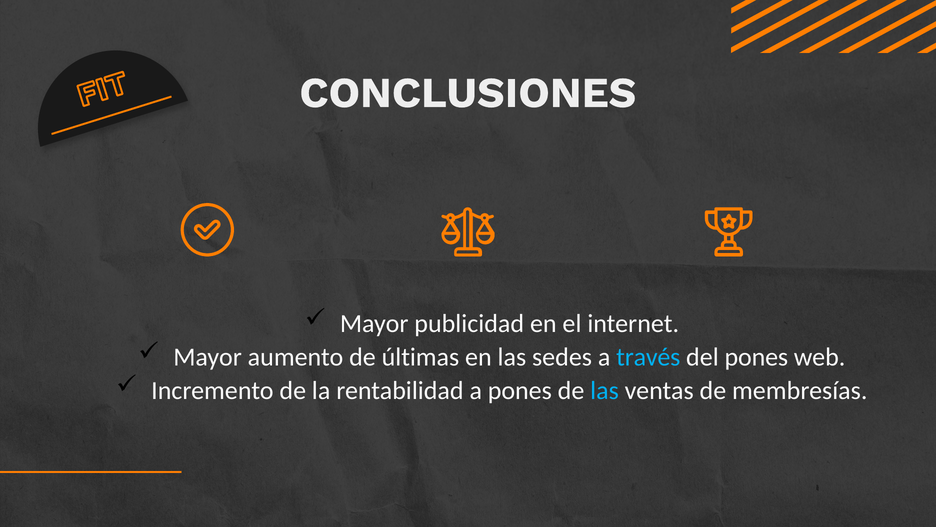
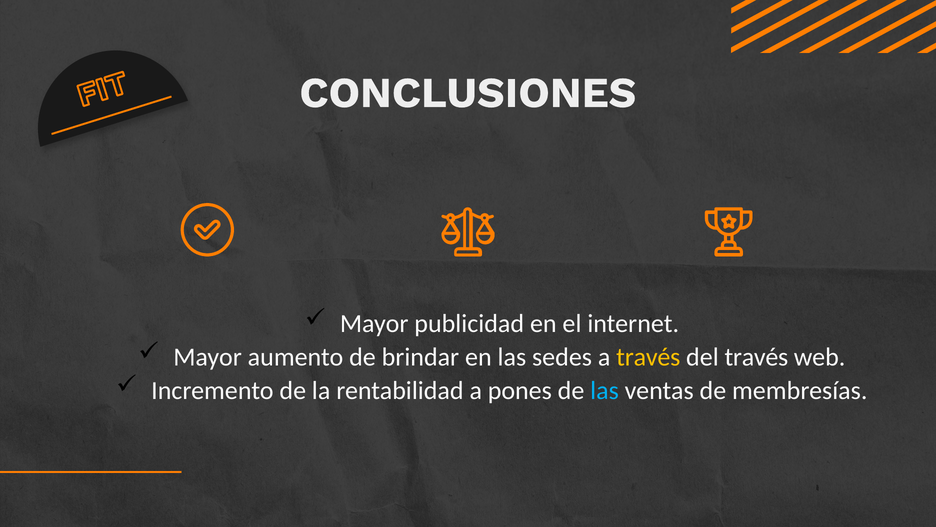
últimas: últimas -> brindar
través at (648, 357) colour: light blue -> yellow
del pones: pones -> través
